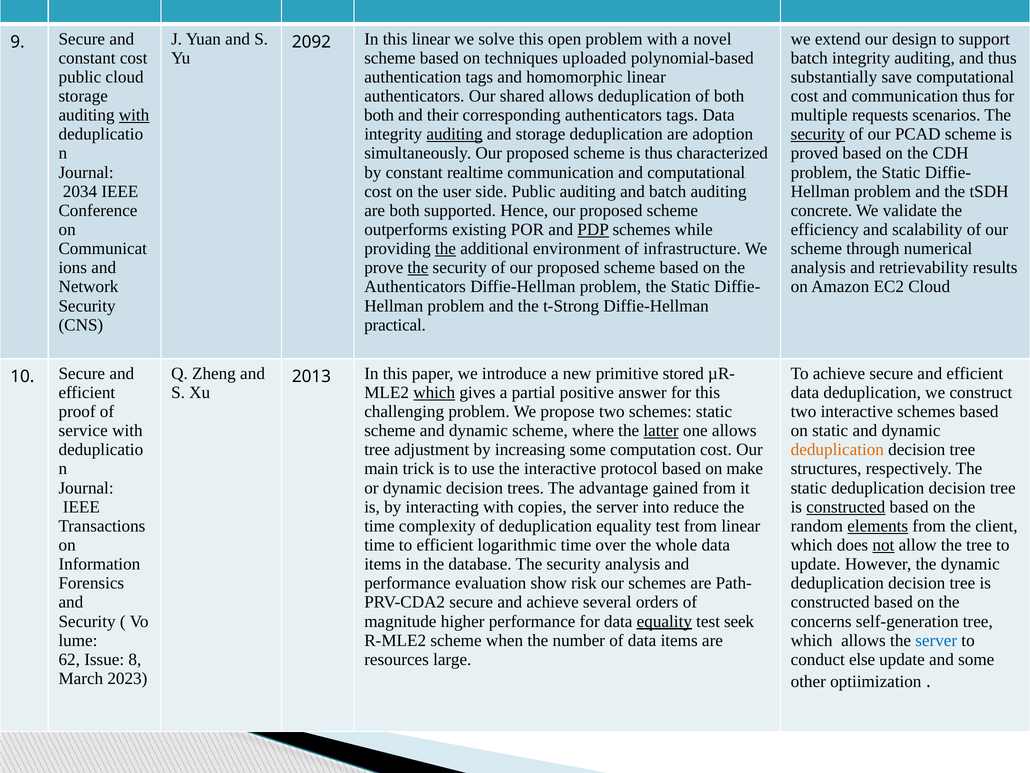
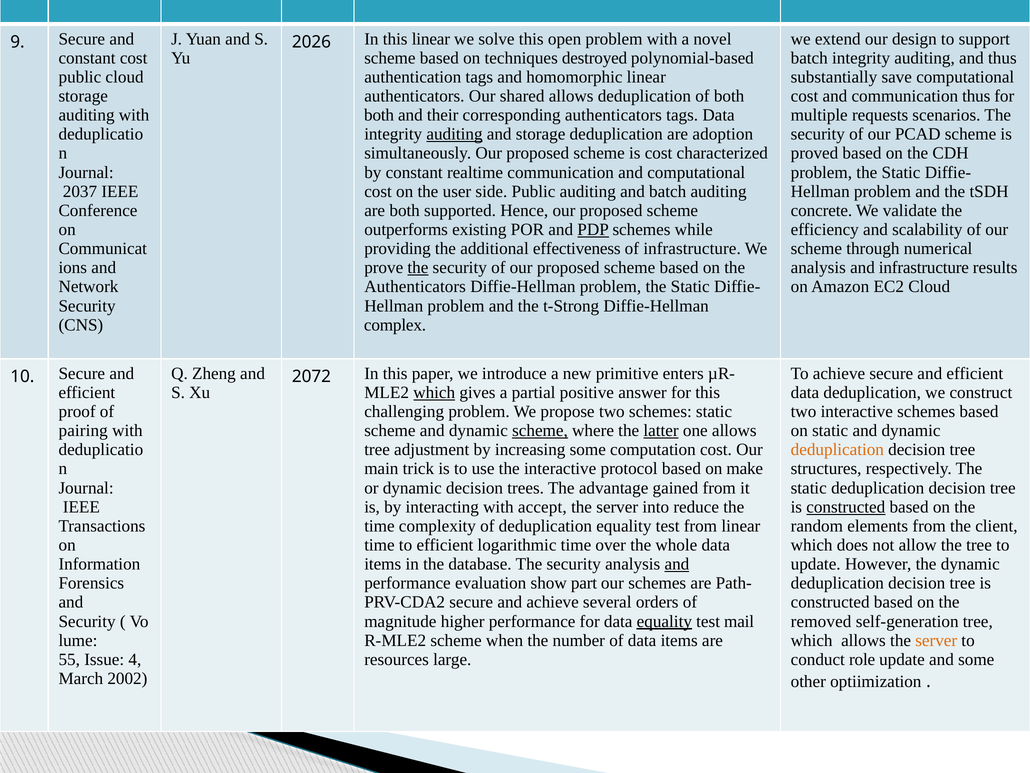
2092: 2092 -> 2026
uploaded: uploaded -> destroyed
with at (134, 115) underline: present -> none
security at (818, 134) underline: present -> none
is thus: thus -> cost
2034: 2034 -> 2037
the at (445, 249) underline: present -> none
environment: environment -> effectiveness
and retrievability: retrievability -> infrastructure
practical: practical -> complex
2013: 2013 -> 2072
stored: stored -> enters
service: service -> pairing
scheme at (540, 430) underline: none -> present
copies: copies -> accept
elements underline: present -> none
not underline: present -> none
and at (677, 564) underline: none -> present
risk: risk -> part
seek: seek -> mail
concerns: concerns -> removed
server at (936, 640) colour: blue -> orange
62: 62 -> 55
8: 8 -> 4
else: else -> role
2023: 2023 -> 2002
